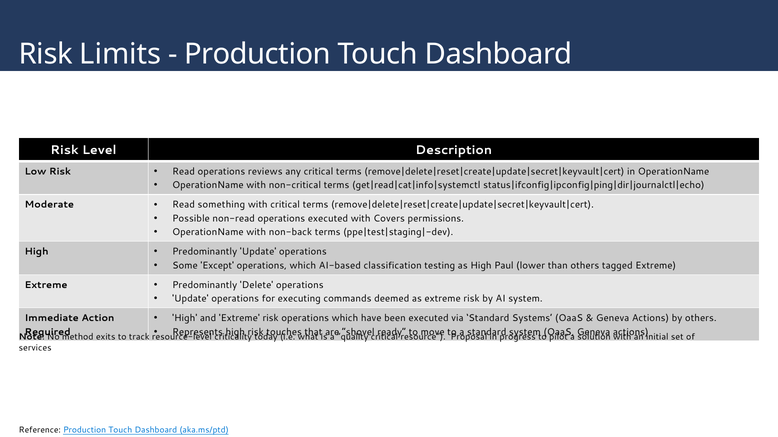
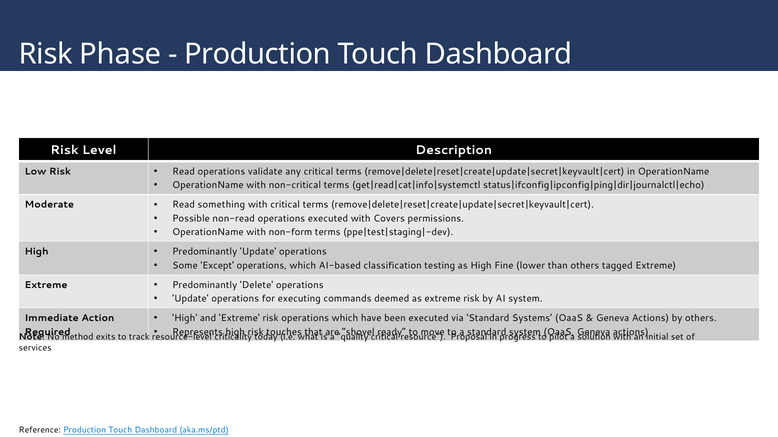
Limits: Limits -> Phase
reviews: reviews -> validate
non-back: non-back -> non-form
Paul: Paul -> Fine
